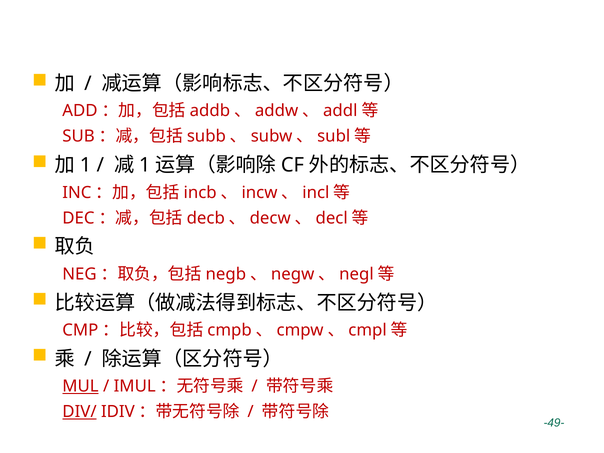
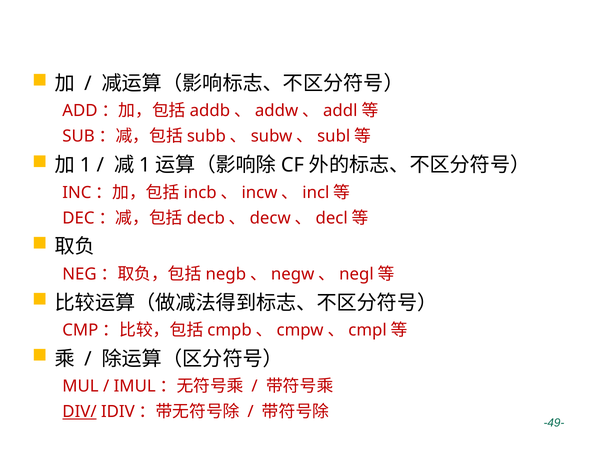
MUL underline: present -> none
